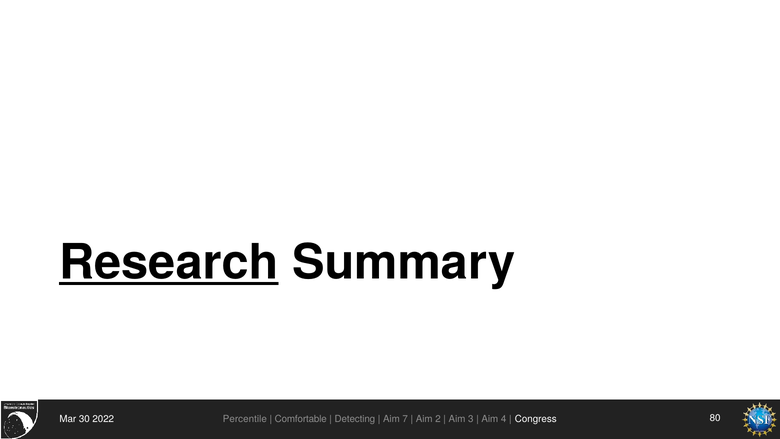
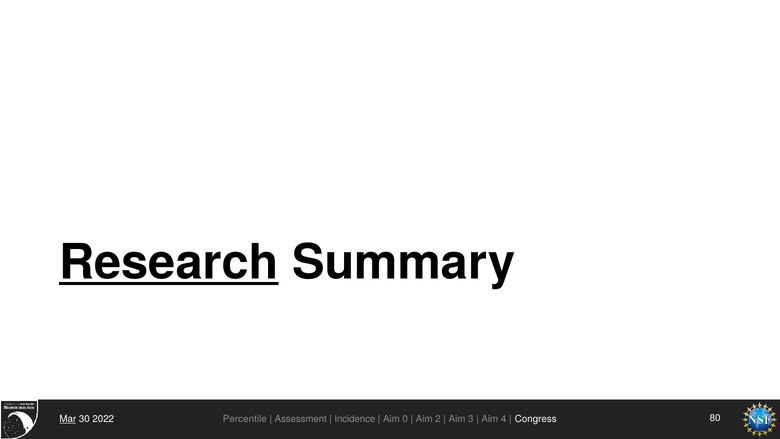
Mar underline: none -> present
Comfortable: Comfortable -> Assessment
Detecting: Detecting -> Incidence
7: 7 -> 0
